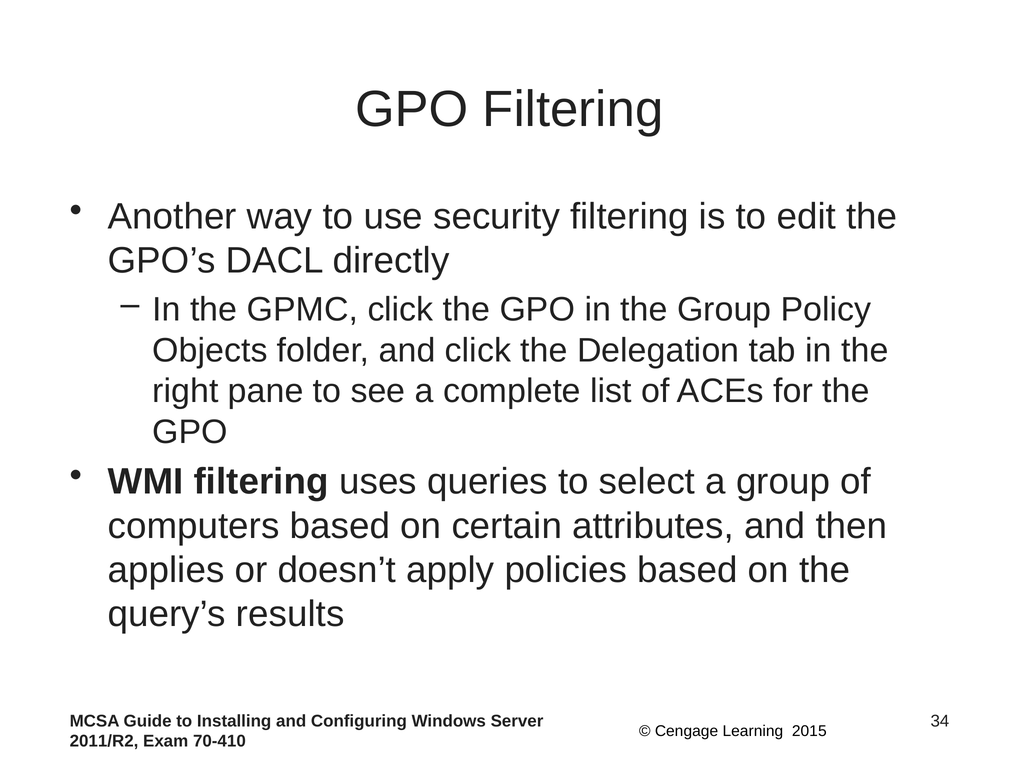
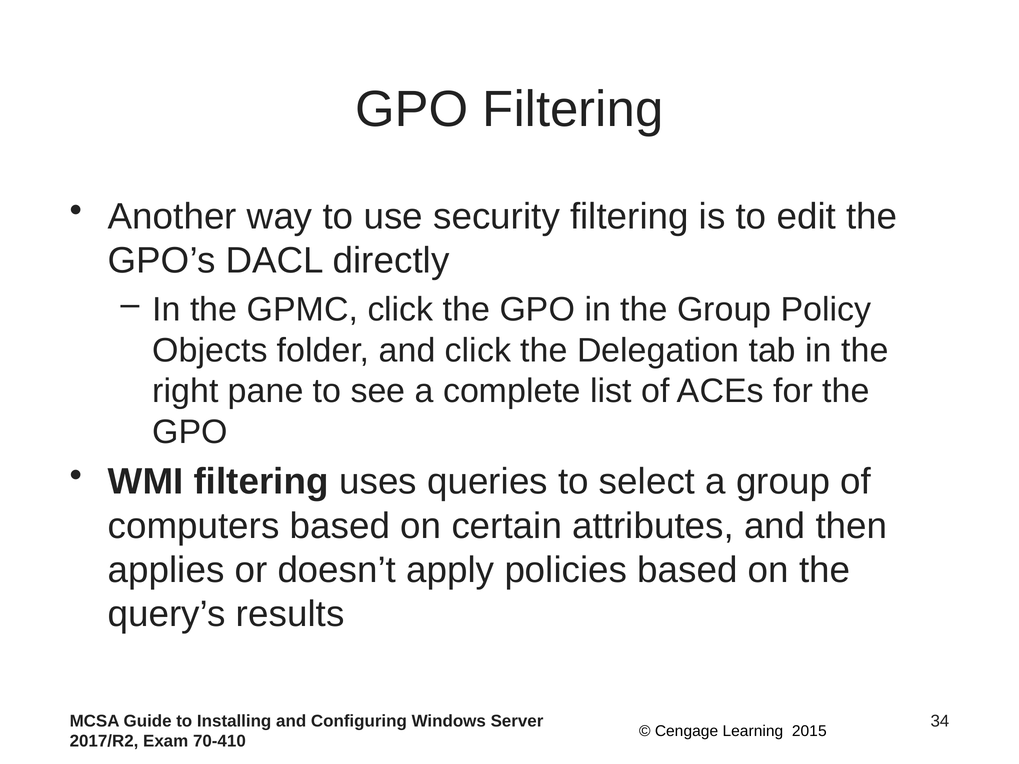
2011/R2: 2011/R2 -> 2017/R2
